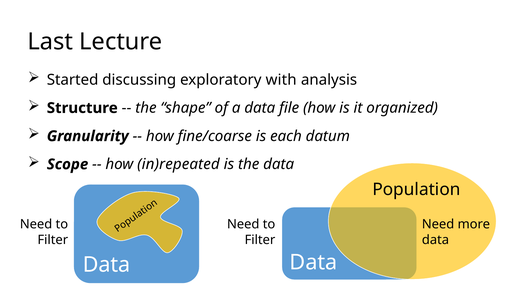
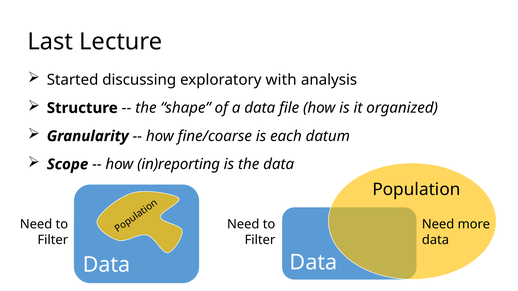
in)repeated: in)repeated -> in)reporting
